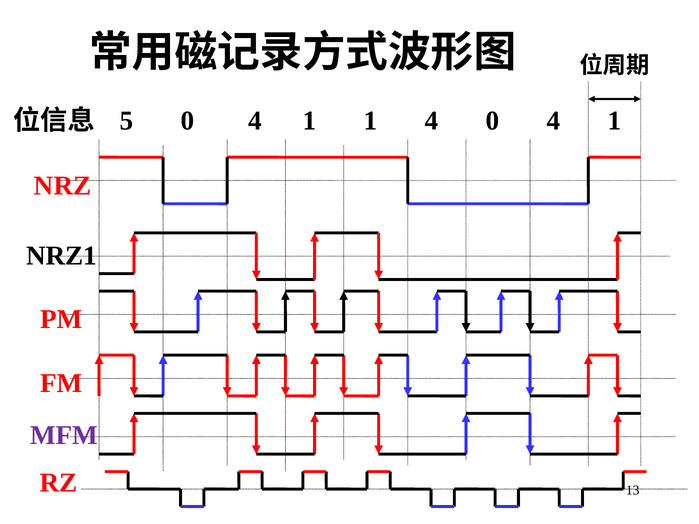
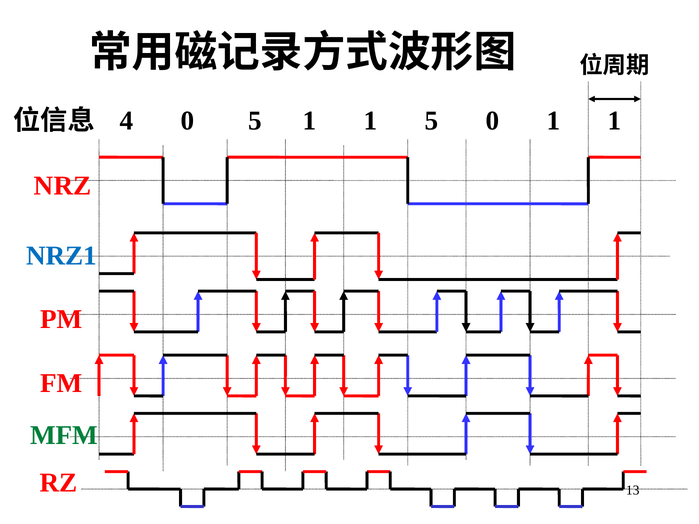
5: 5 -> 4
4 at (255, 121): 4 -> 5
1 4: 4 -> 5
4 at (553, 121): 4 -> 1
NRZ1 colour: black -> blue
MFM colour: purple -> green
